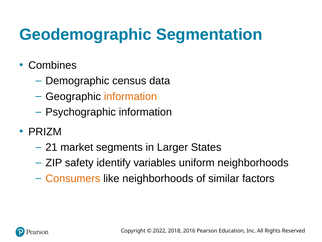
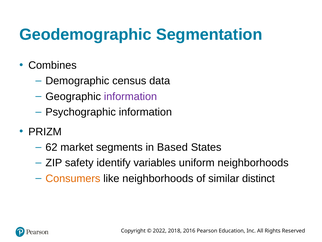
information at (130, 96) colour: orange -> purple
21: 21 -> 62
Larger: Larger -> Based
factors: factors -> distinct
